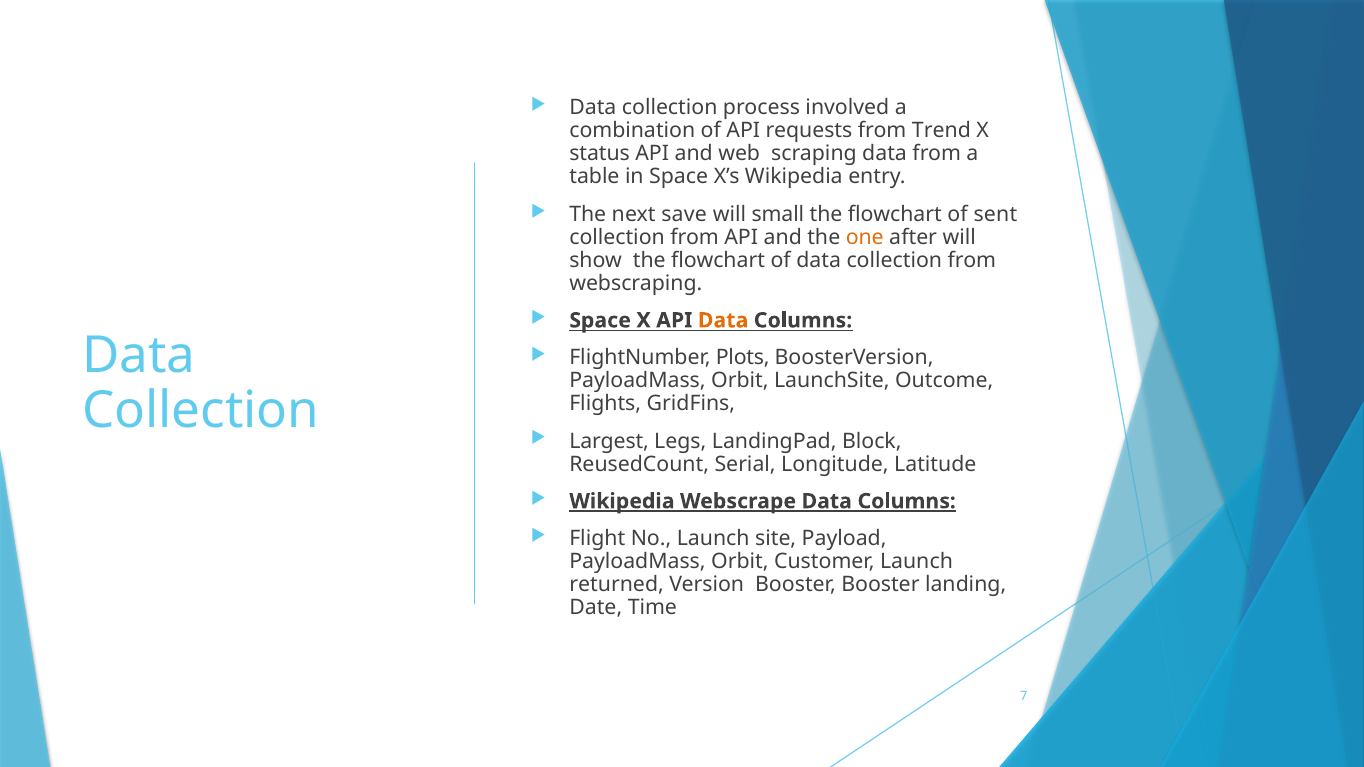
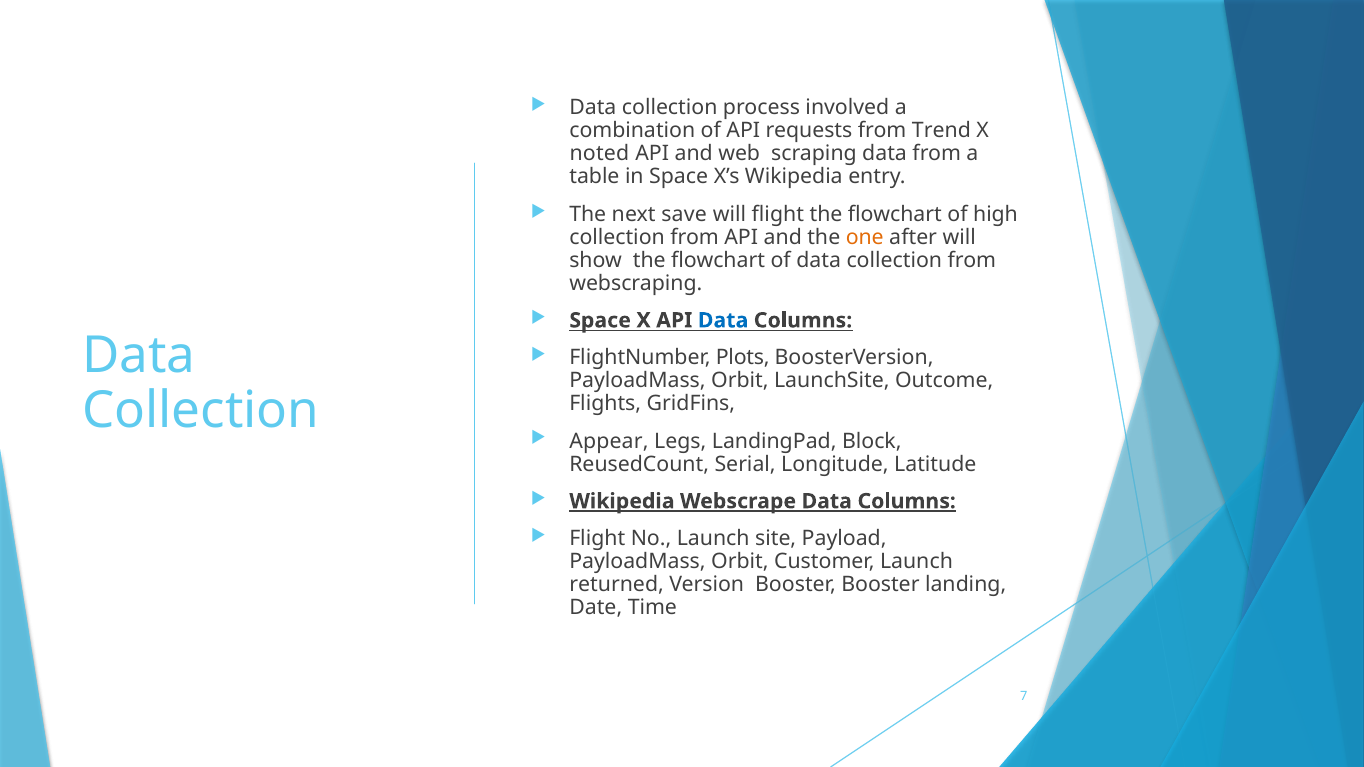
status: status -> noted
will small: small -> flight
sent: sent -> high
Data at (723, 321) colour: orange -> blue
Largest: Largest -> Appear
